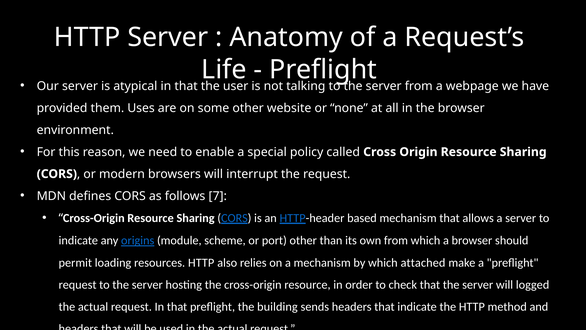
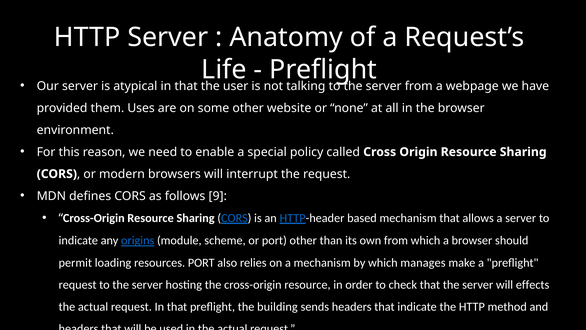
7: 7 -> 9
resources HTTP: HTTP -> PORT
attached: attached -> manages
logged: logged -> effects
